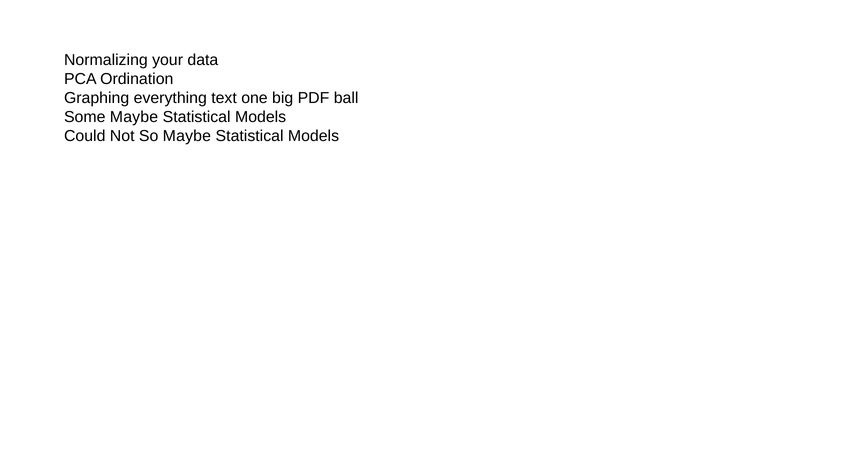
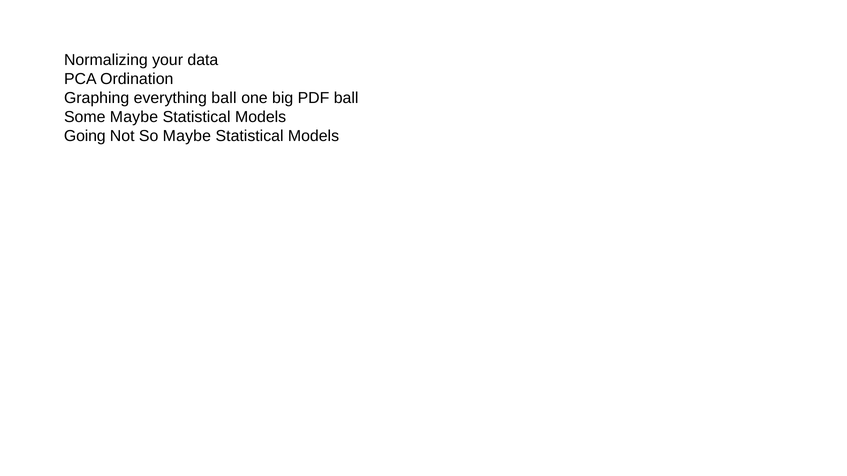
everything text: text -> ball
Could: Could -> Going
